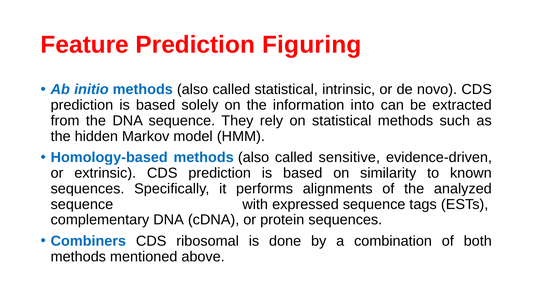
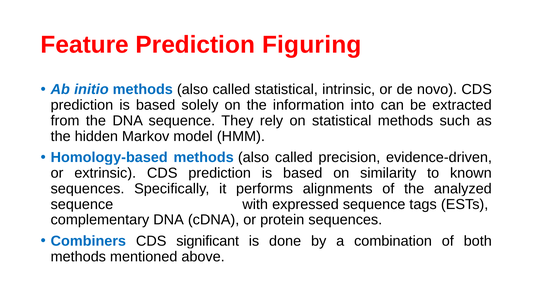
sensitive: sensitive -> precision
ribosomal: ribosomal -> significant
